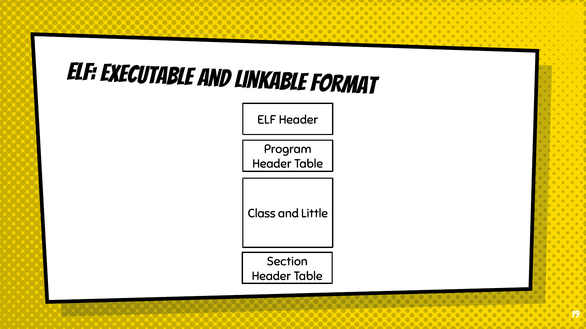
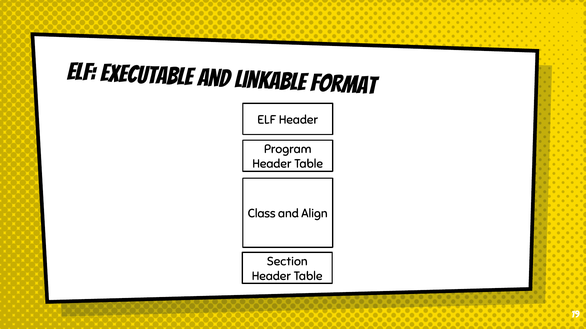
Little: Little -> Align
